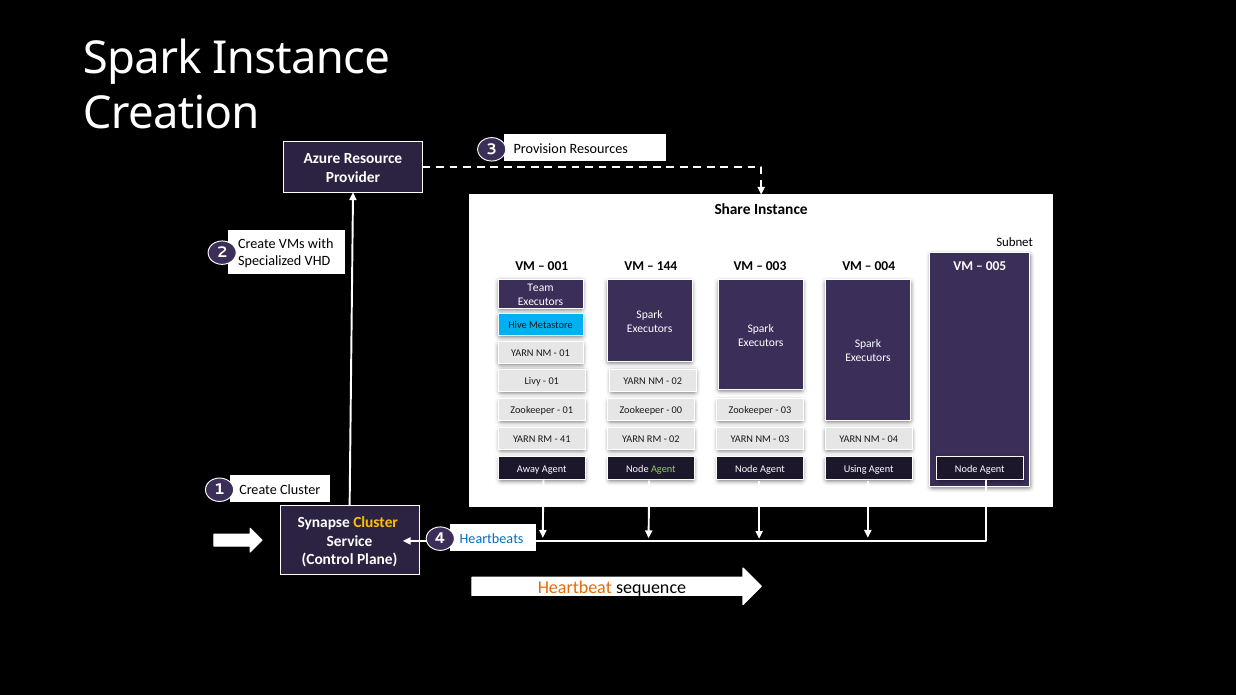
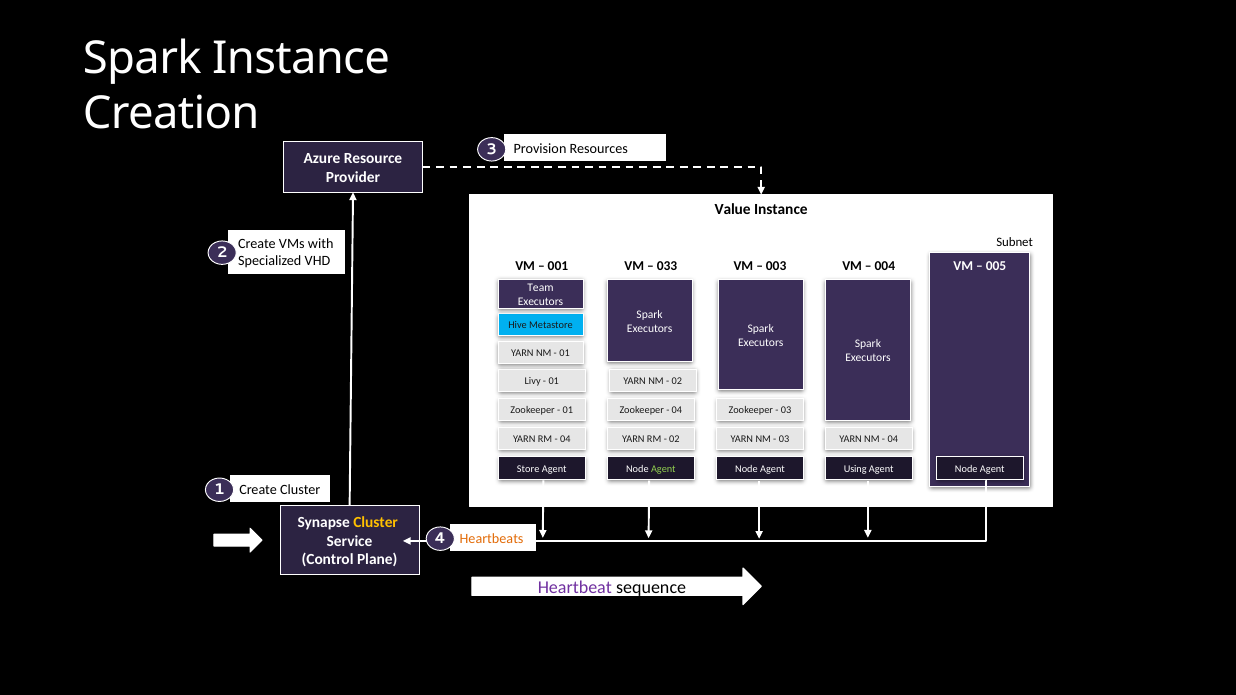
Share: Share -> Value
144: 144 -> 033
00 at (677, 410): 00 -> 04
41 at (565, 439): 41 -> 04
Away: Away -> Store
Heartbeats colour: blue -> orange
Heartbeat colour: orange -> purple
